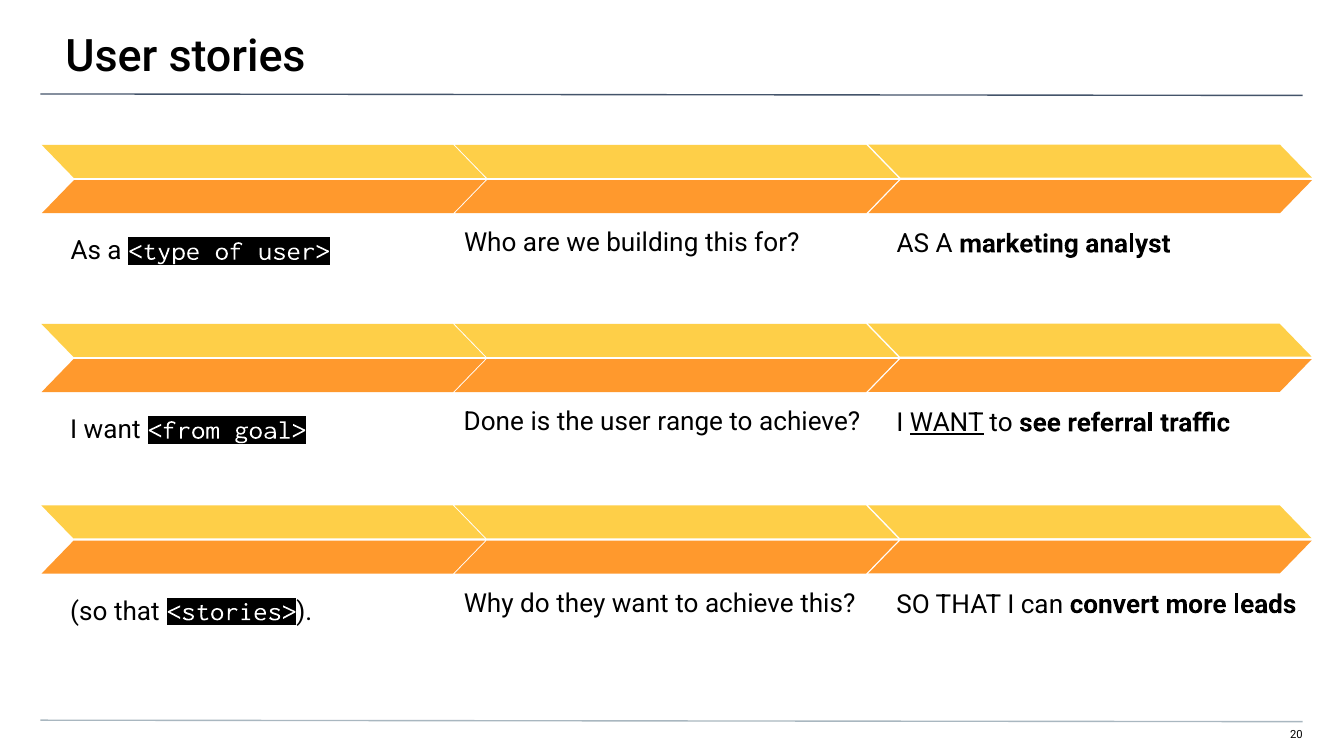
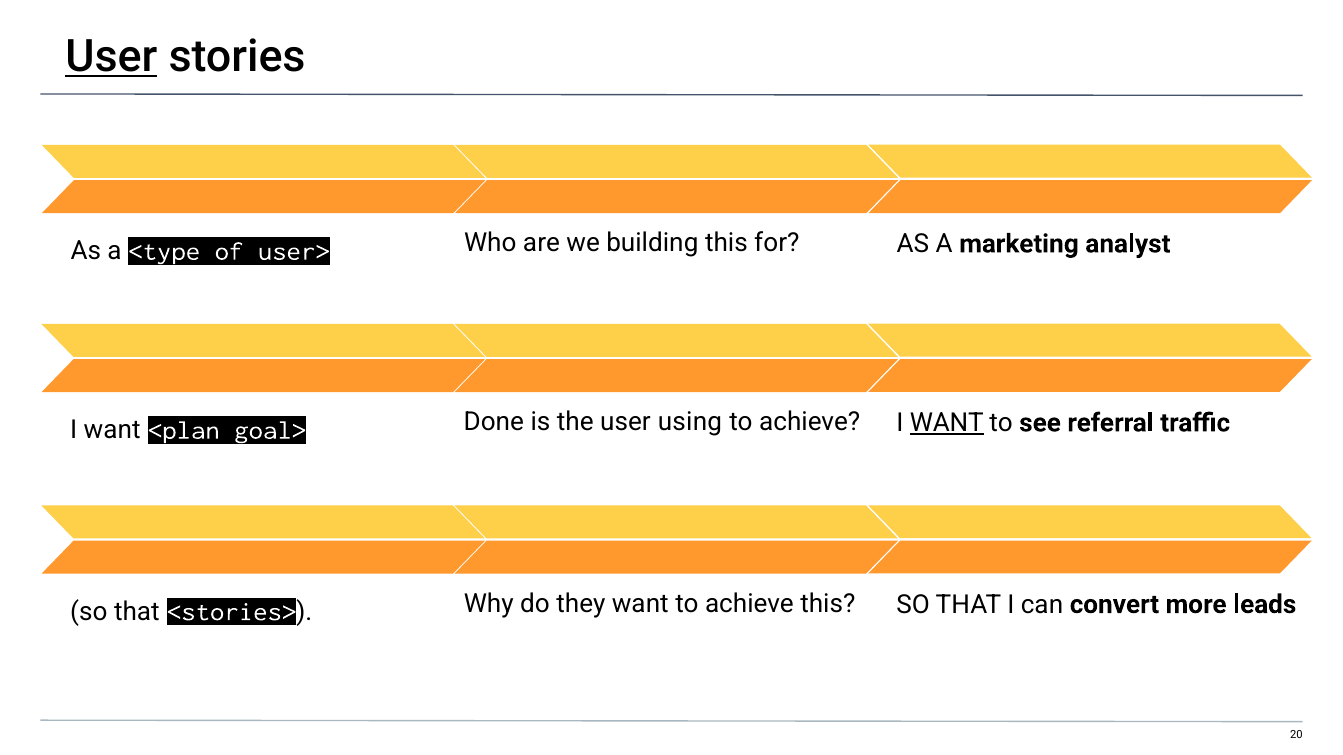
User at (111, 57) underline: none -> present
range: range -> using
<from: <from -> <plan
